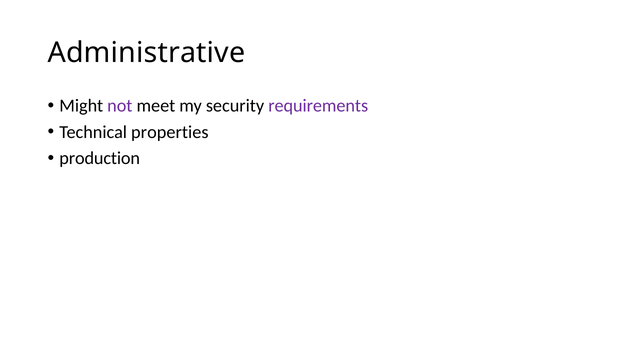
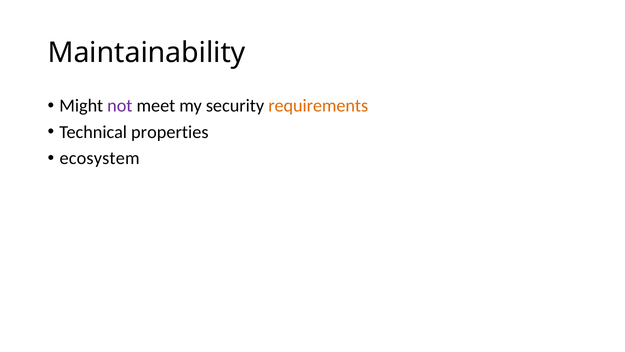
Administrative: Administrative -> Maintainability
requirements colour: purple -> orange
production: production -> ecosystem
